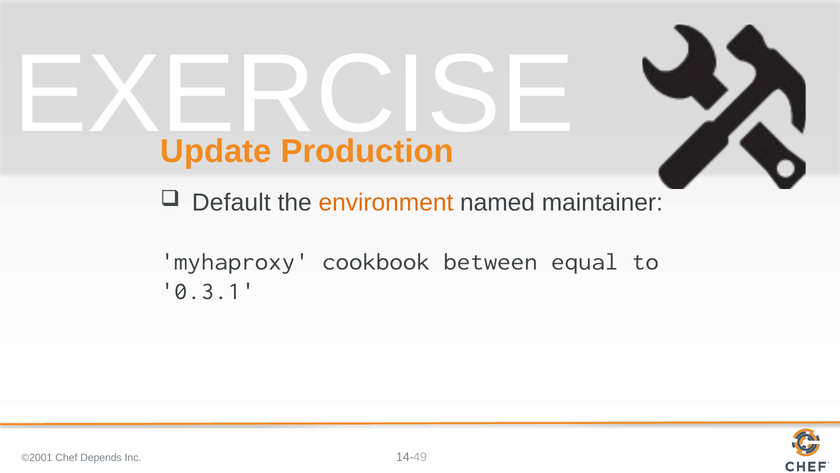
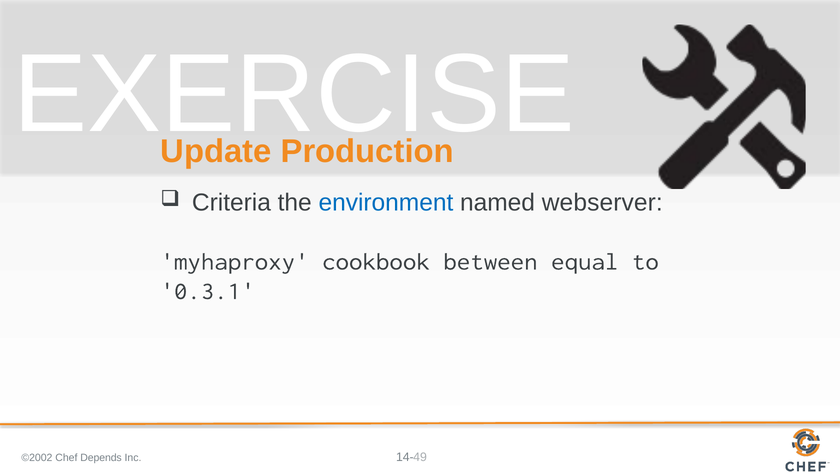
Default: Default -> Criteria
environment colour: orange -> blue
maintainer: maintainer -> webserver
©2001: ©2001 -> ©2002
